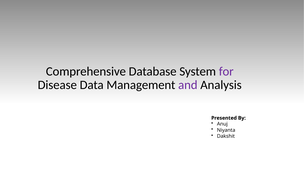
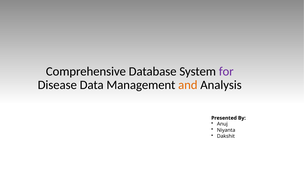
and colour: purple -> orange
